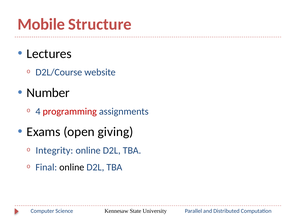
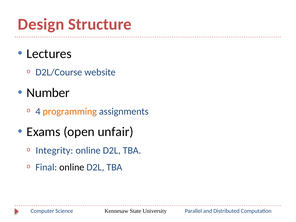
Mobile: Mobile -> Design
programming colour: red -> orange
giving: giving -> unfair
